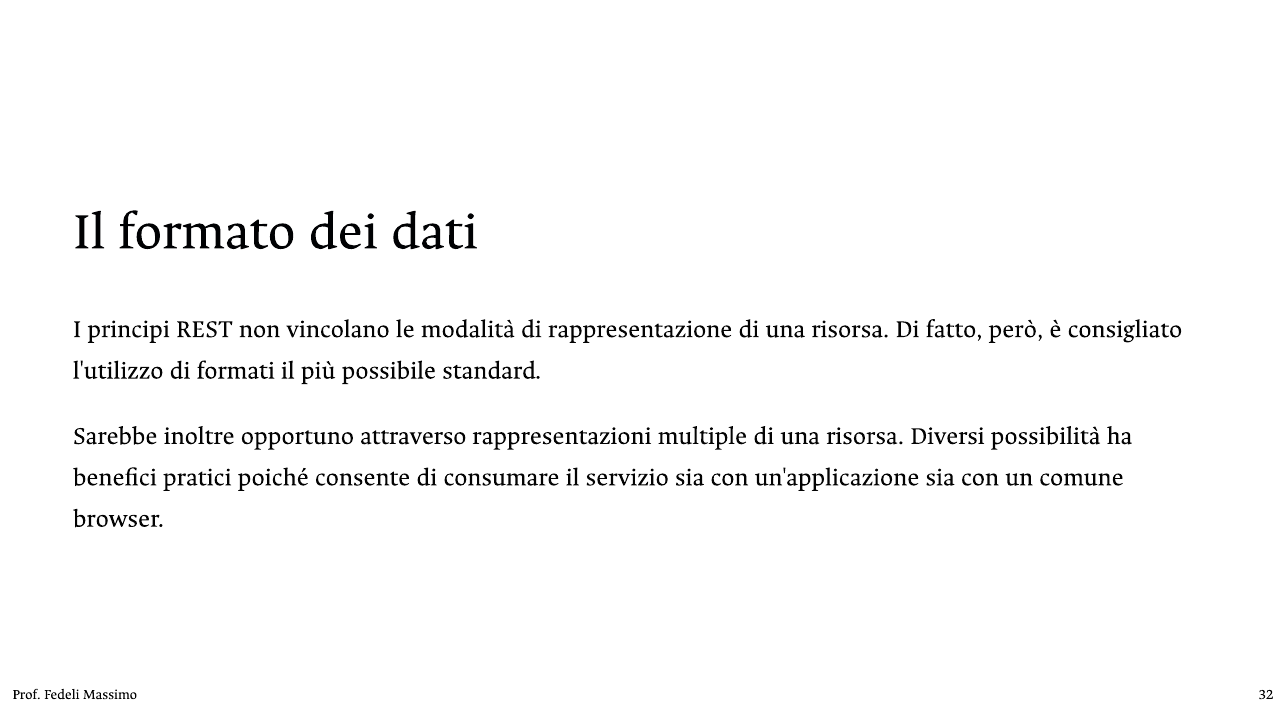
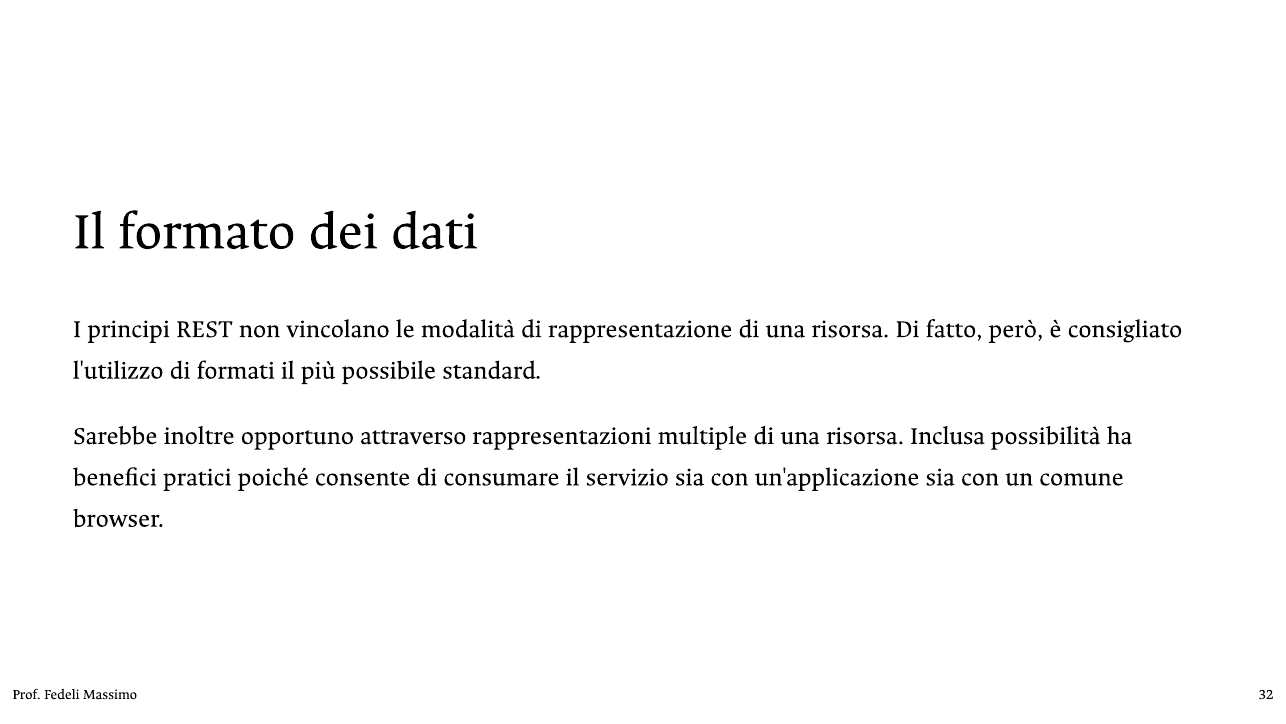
Diversi: Diversi -> Inclusa
